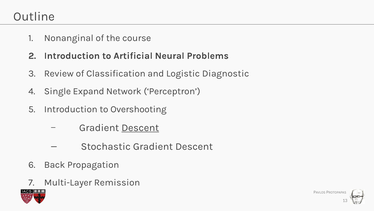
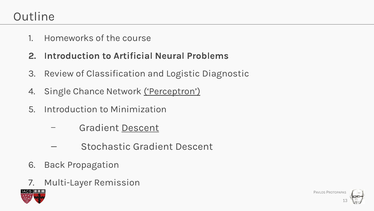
Nonanginal: Nonanginal -> Homeworks
Expand: Expand -> Chance
Perceptron underline: none -> present
Overshooting: Overshooting -> Minimization
